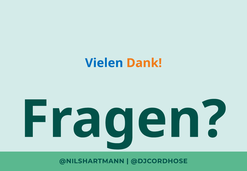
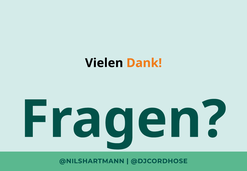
Vielen colour: blue -> black
